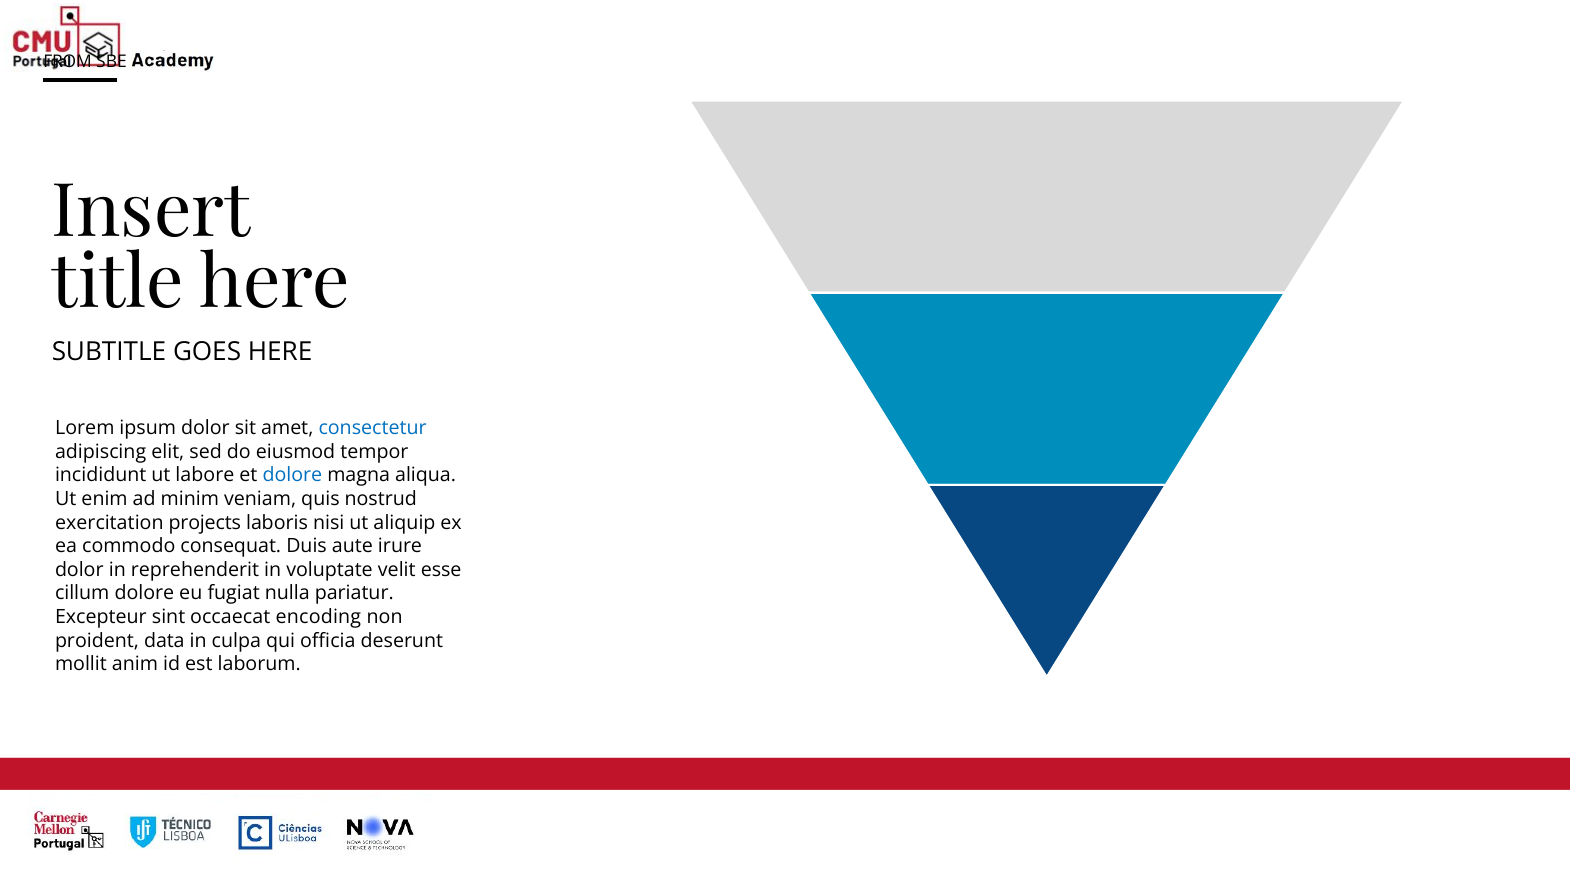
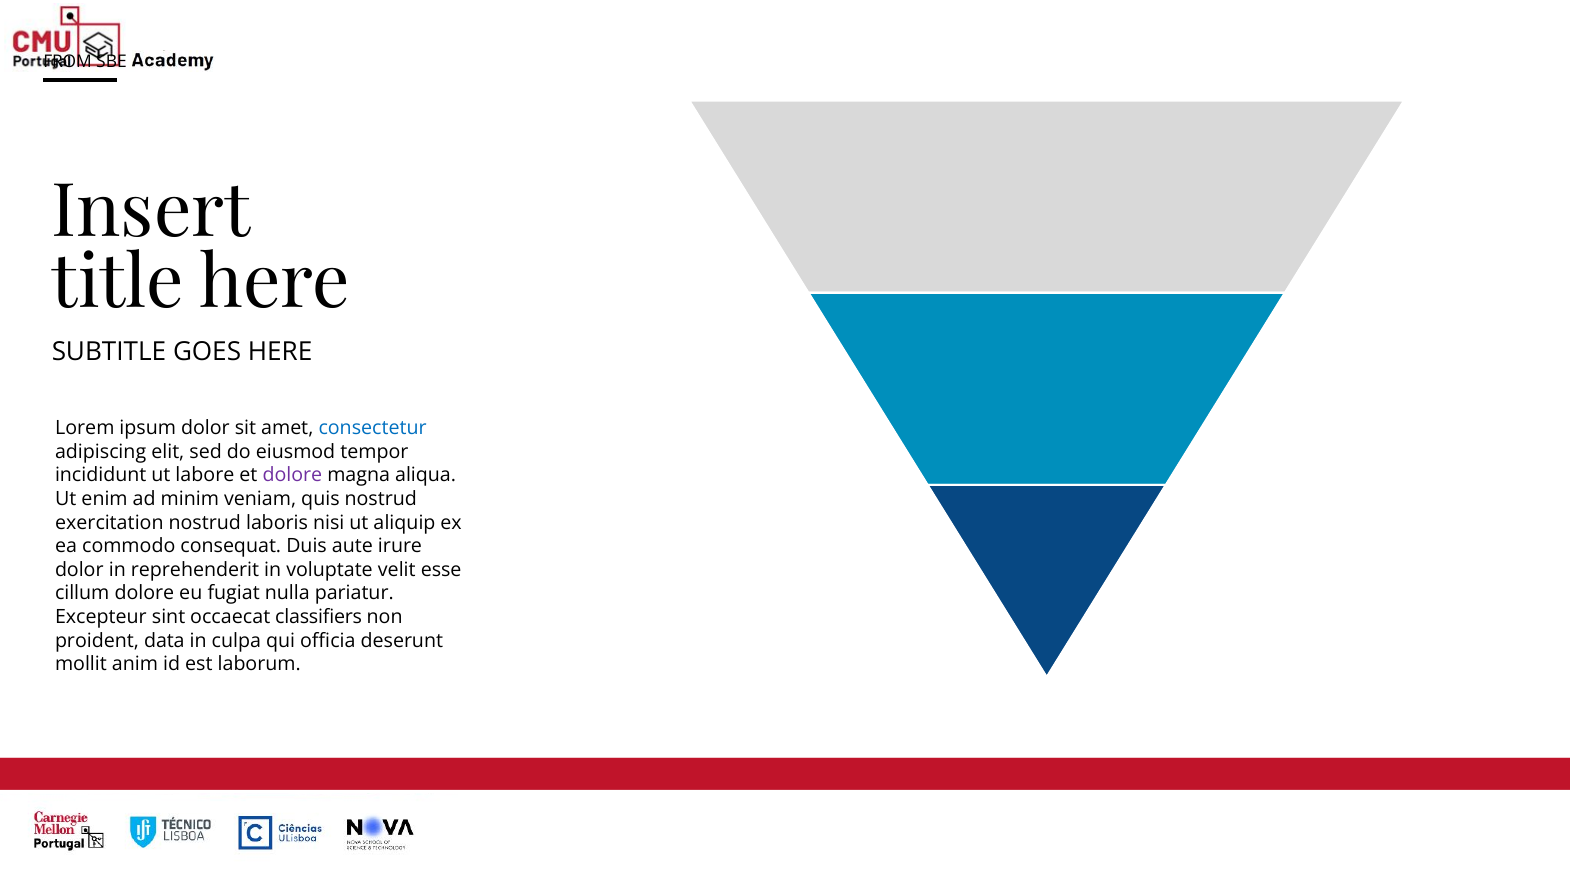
dolore at (292, 475) colour: blue -> purple
exercitation projects: projects -> nostrud
encoding: encoding -> classifiers
